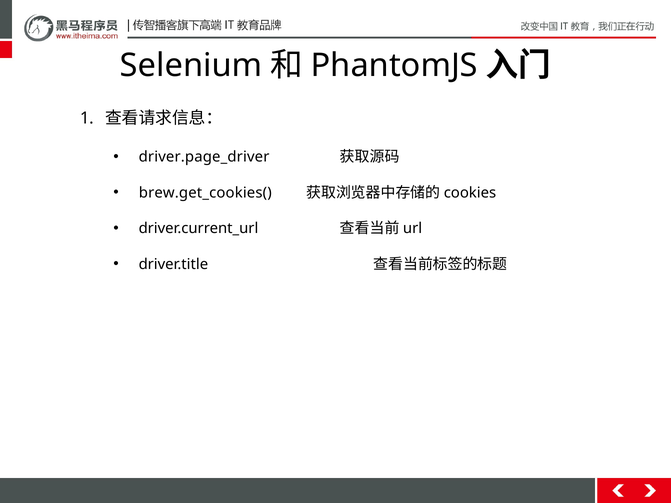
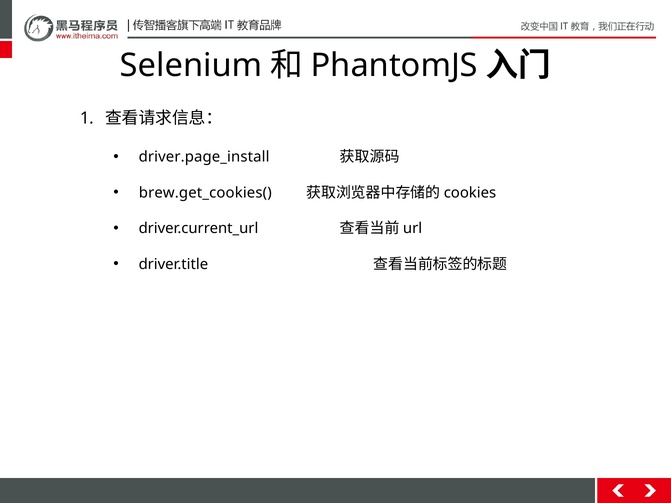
driver.page_driver: driver.page_driver -> driver.page_install
